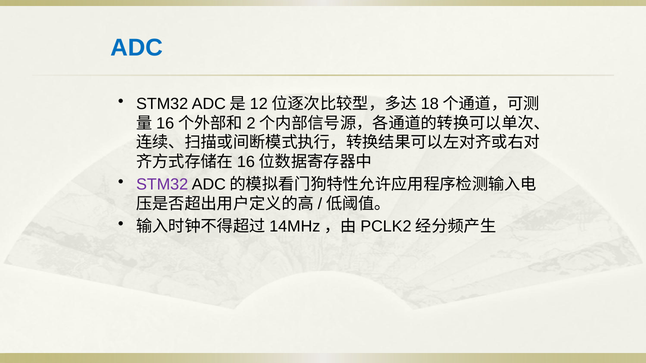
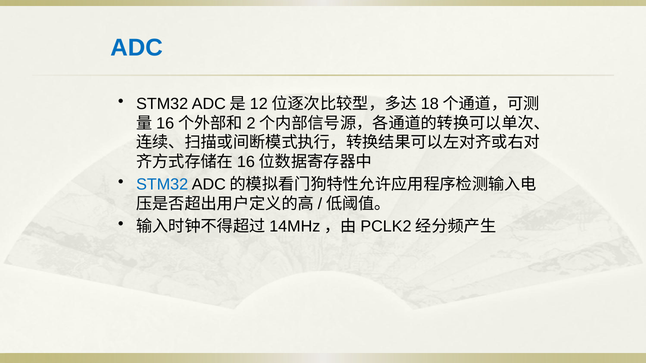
STM32 at (162, 185) colour: purple -> blue
